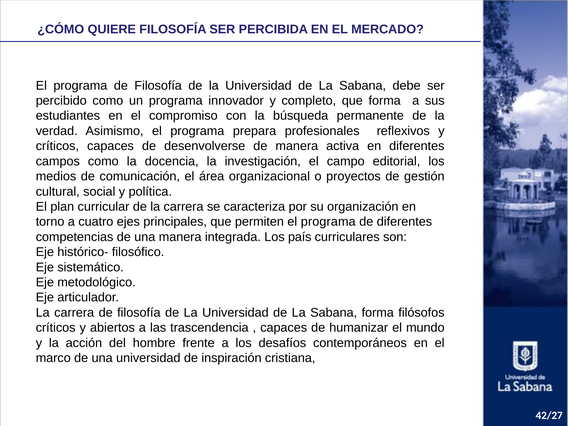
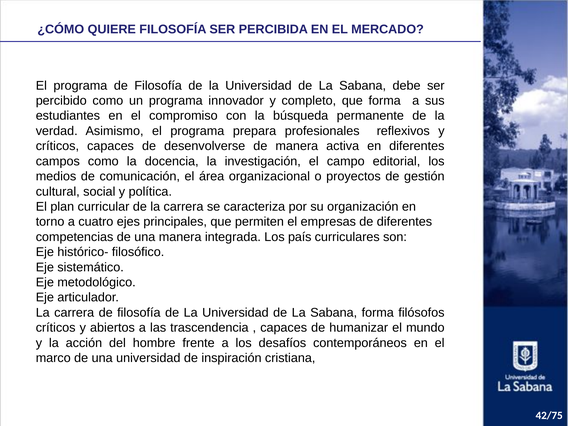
permiten el programa: programa -> empresas
42/27: 42/27 -> 42/75
